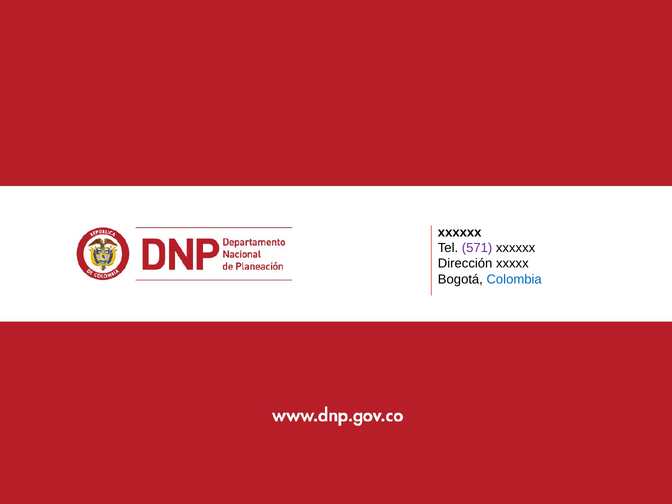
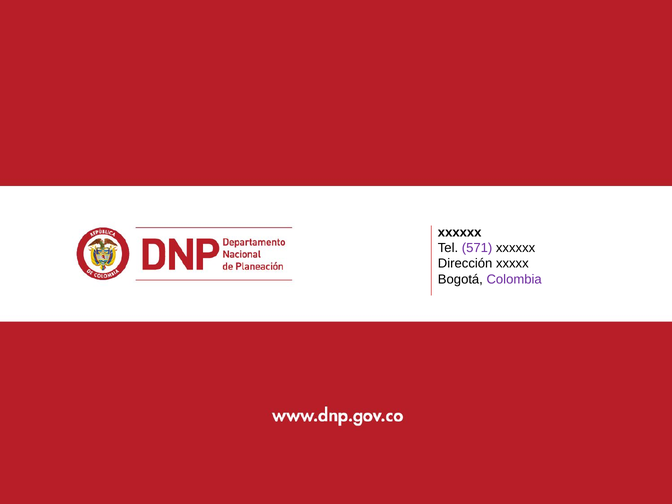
Colombia colour: blue -> purple
